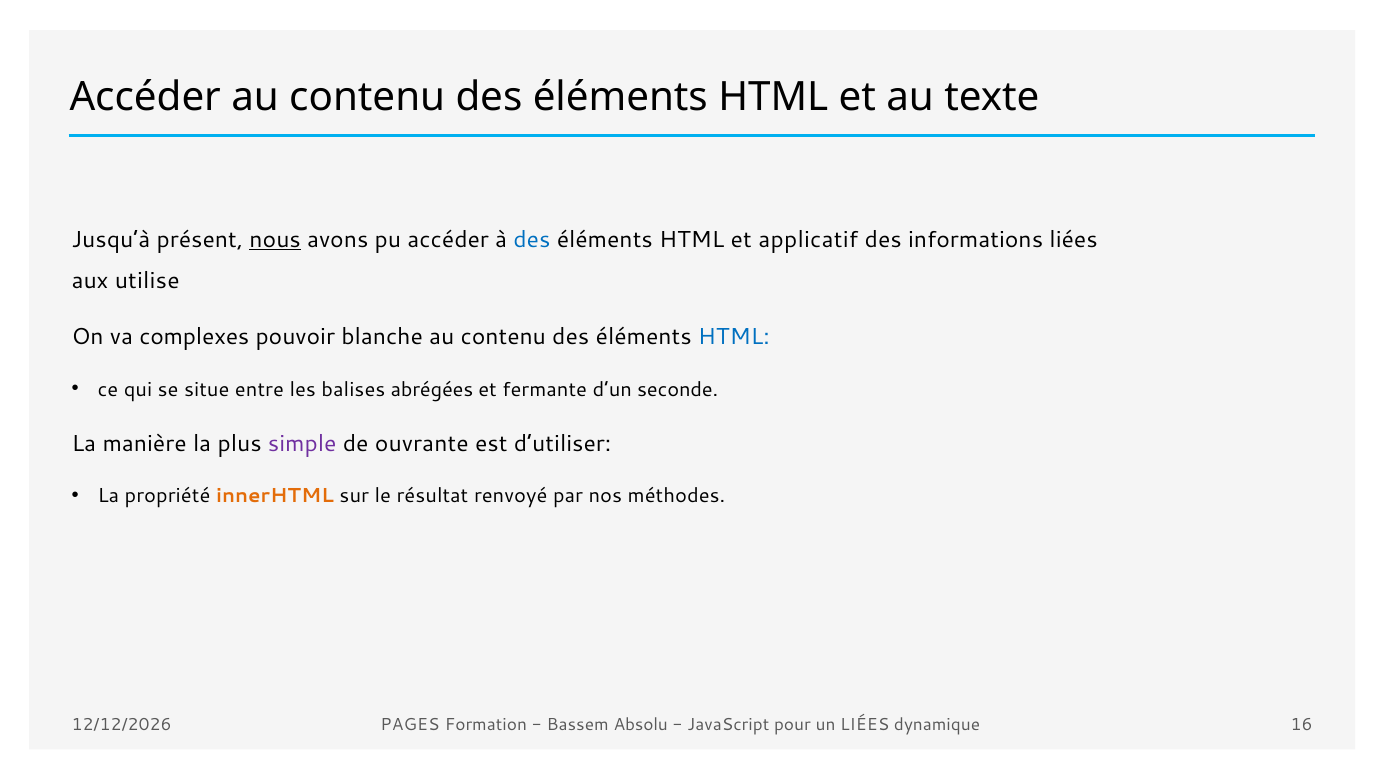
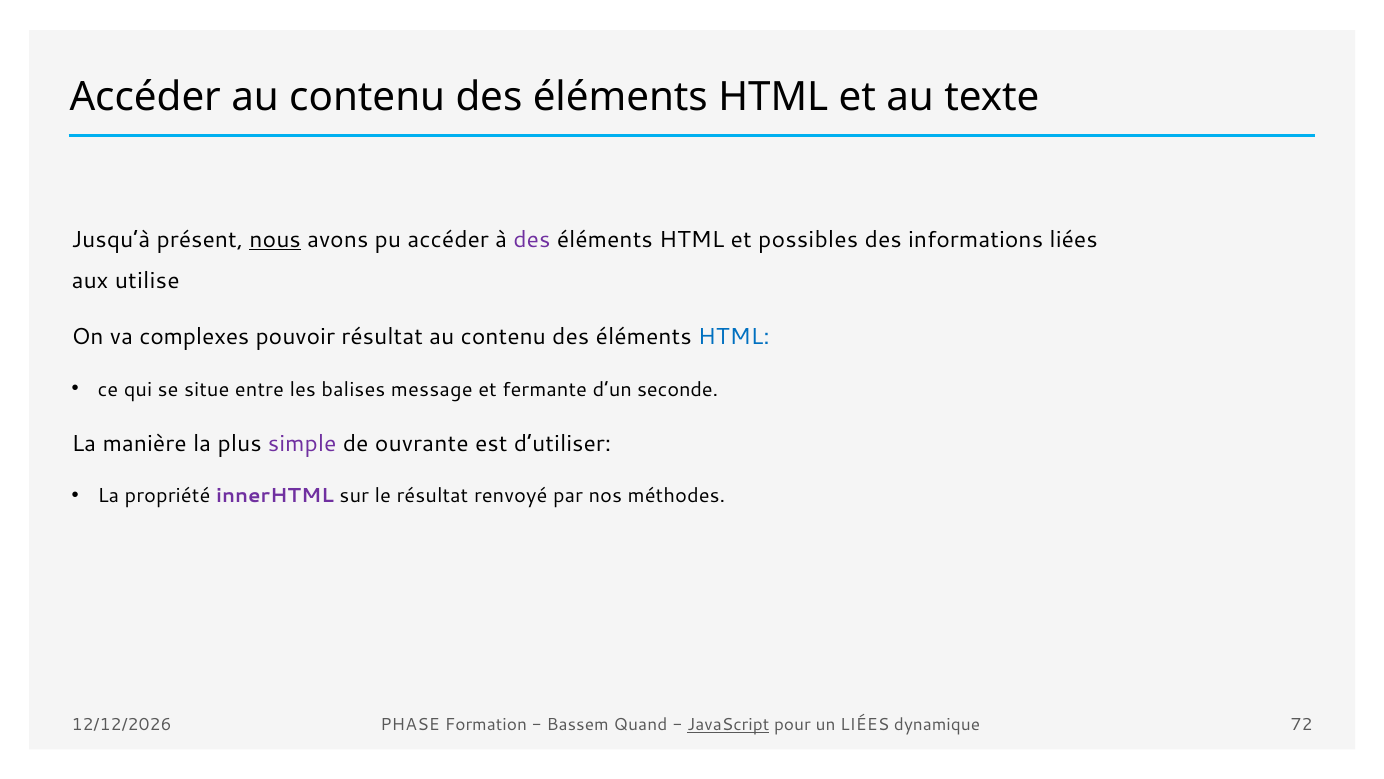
des at (532, 239) colour: blue -> purple
applicatif: applicatif -> possibles
pouvoir blanche: blanche -> résultat
abrégées: abrégées -> message
innerHTML colour: orange -> purple
PAGES: PAGES -> PHASE
Absolu: Absolu -> Quand
JavaScript underline: none -> present
16: 16 -> 72
